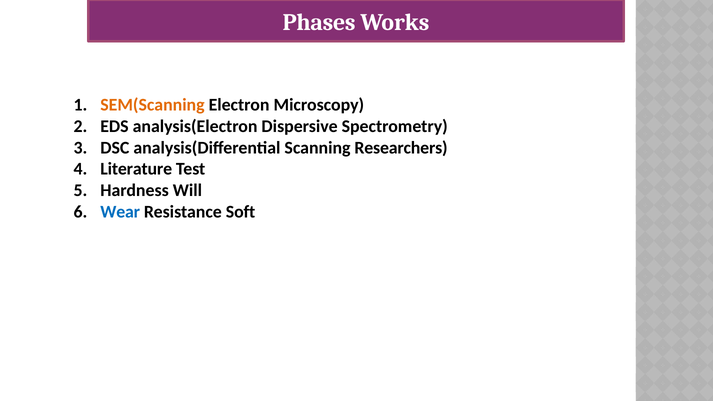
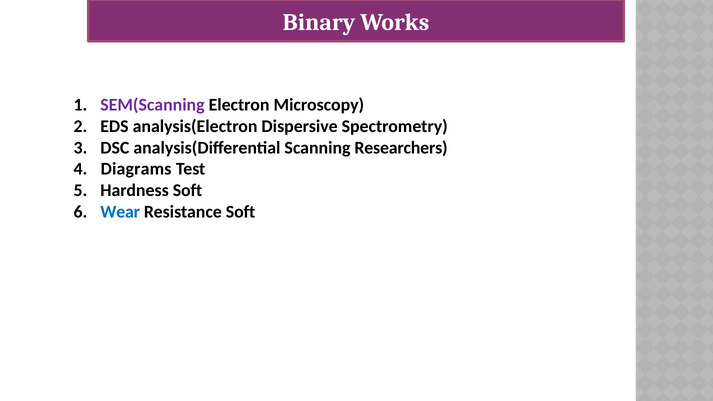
Phases: Phases -> Binary
SEM(Scanning colour: orange -> purple
Literature: Literature -> Diagrams
Hardness Will: Will -> Soft
